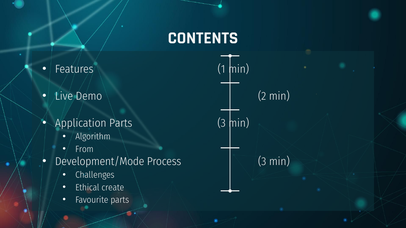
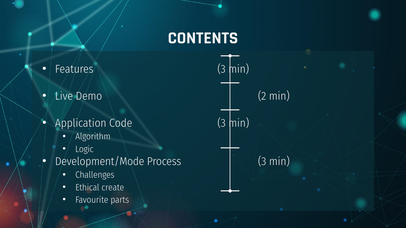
Features 1: 1 -> 3
Application Parts: Parts -> Code
From: From -> Logic
